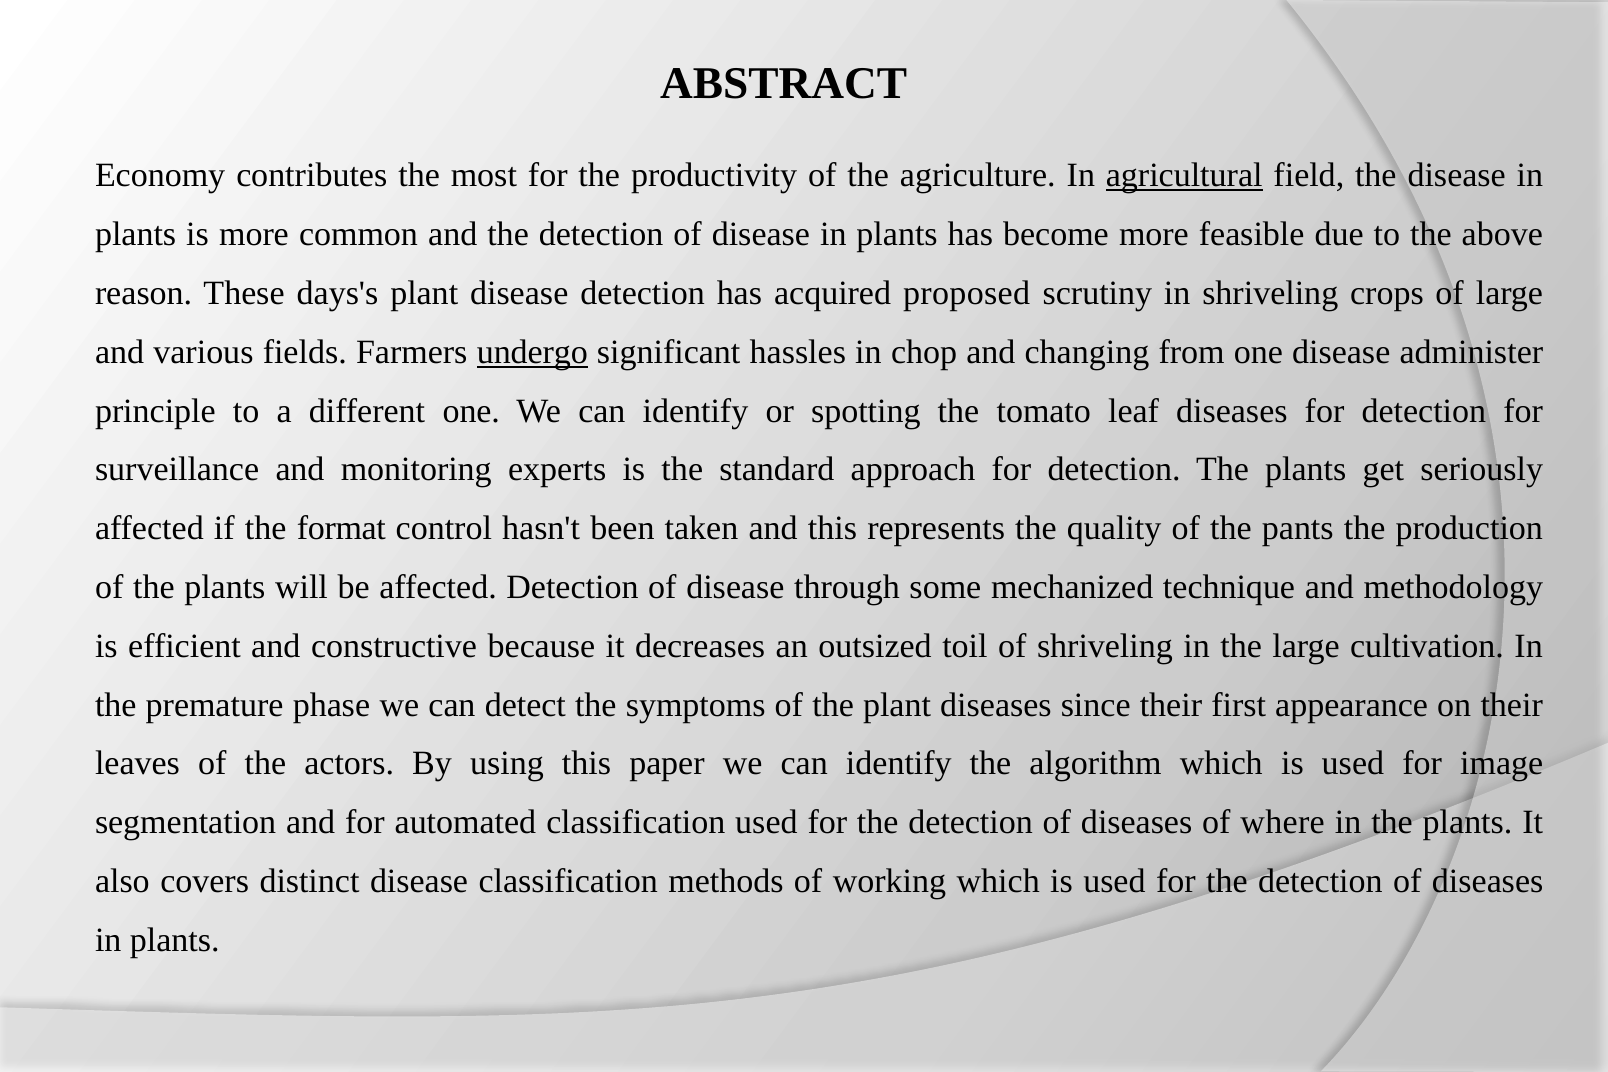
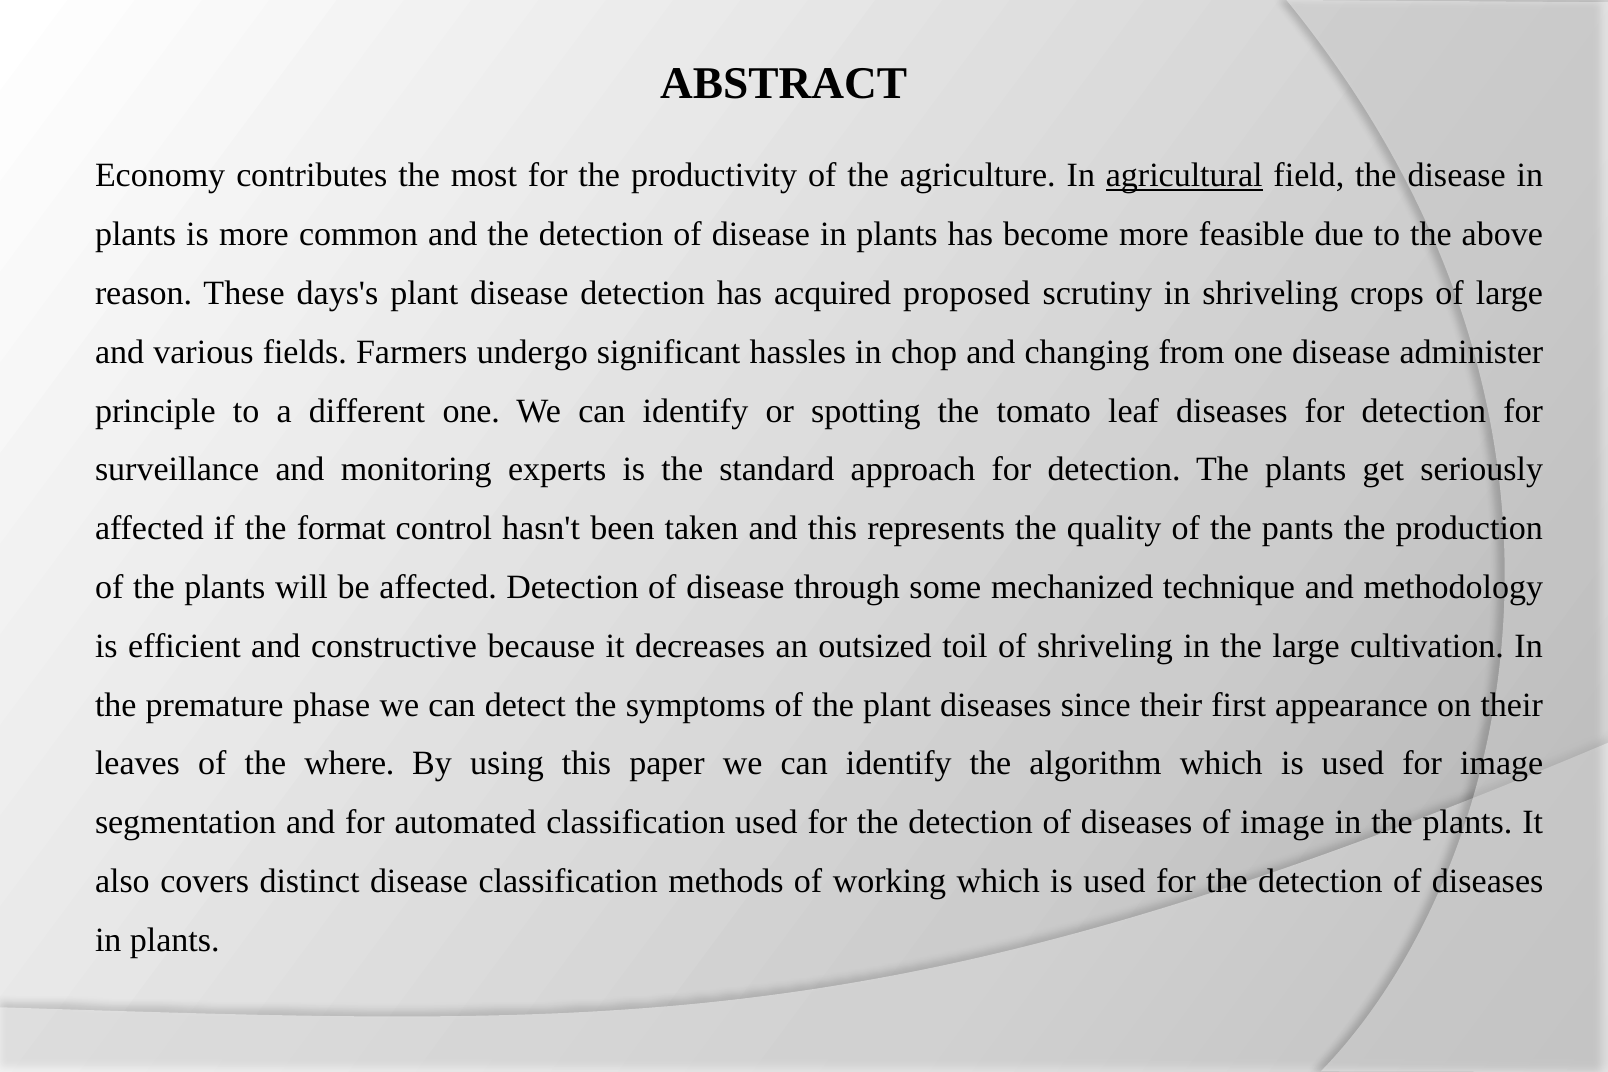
undergo underline: present -> none
actors: actors -> where
of where: where -> image
